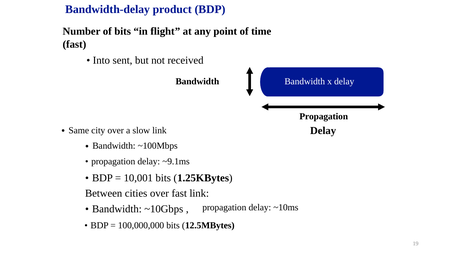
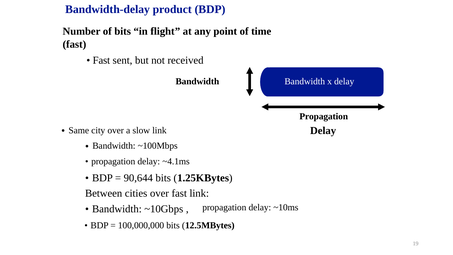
Into at (101, 60): Into -> Fast
~9.1ms: ~9.1ms -> ~4.1ms
10,001: 10,001 -> 90,644
